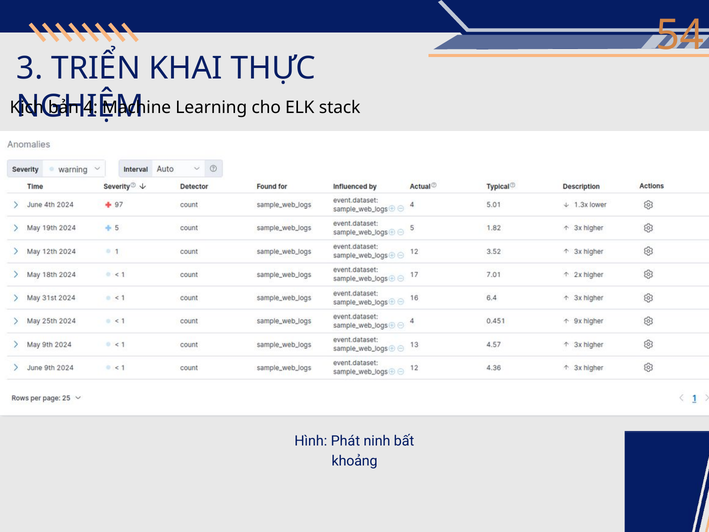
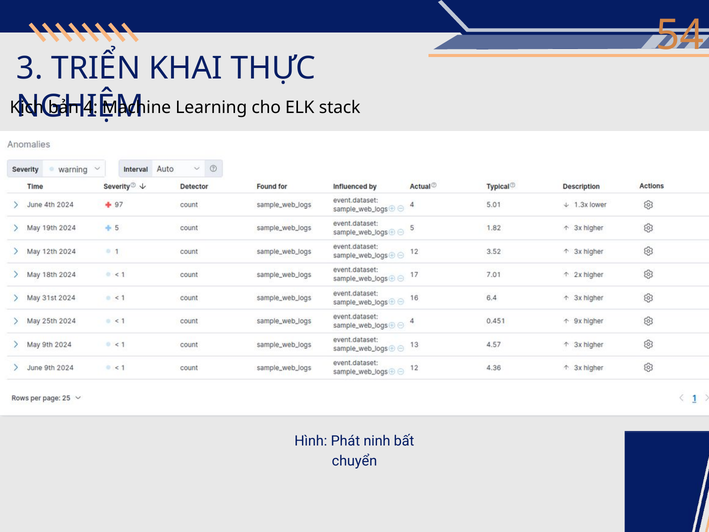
khoảng: khoảng -> chuyển
